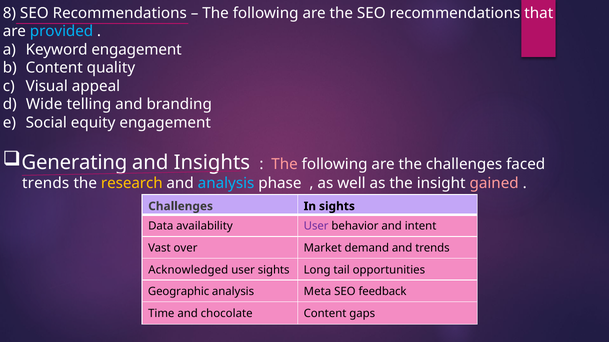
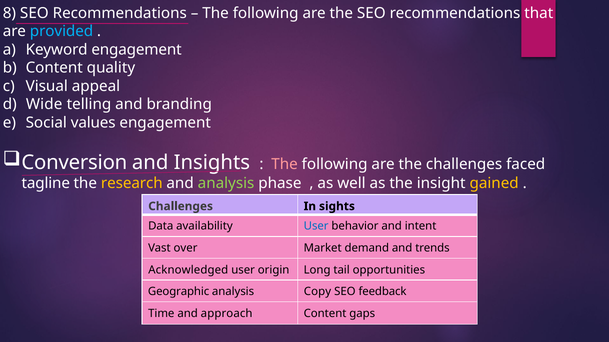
equity: equity -> values
Generating: Generating -> Conversion
trends at (46, 184): trends -> tagline
analysis at (226, 184) colour: light blue -> light green
gained colour: pink -> yellow
User at (316, 227) colour: purple -> blue
user sights: sights -> origin
Meta: Meta -> Copy
chocolate: chocolate -> approach
